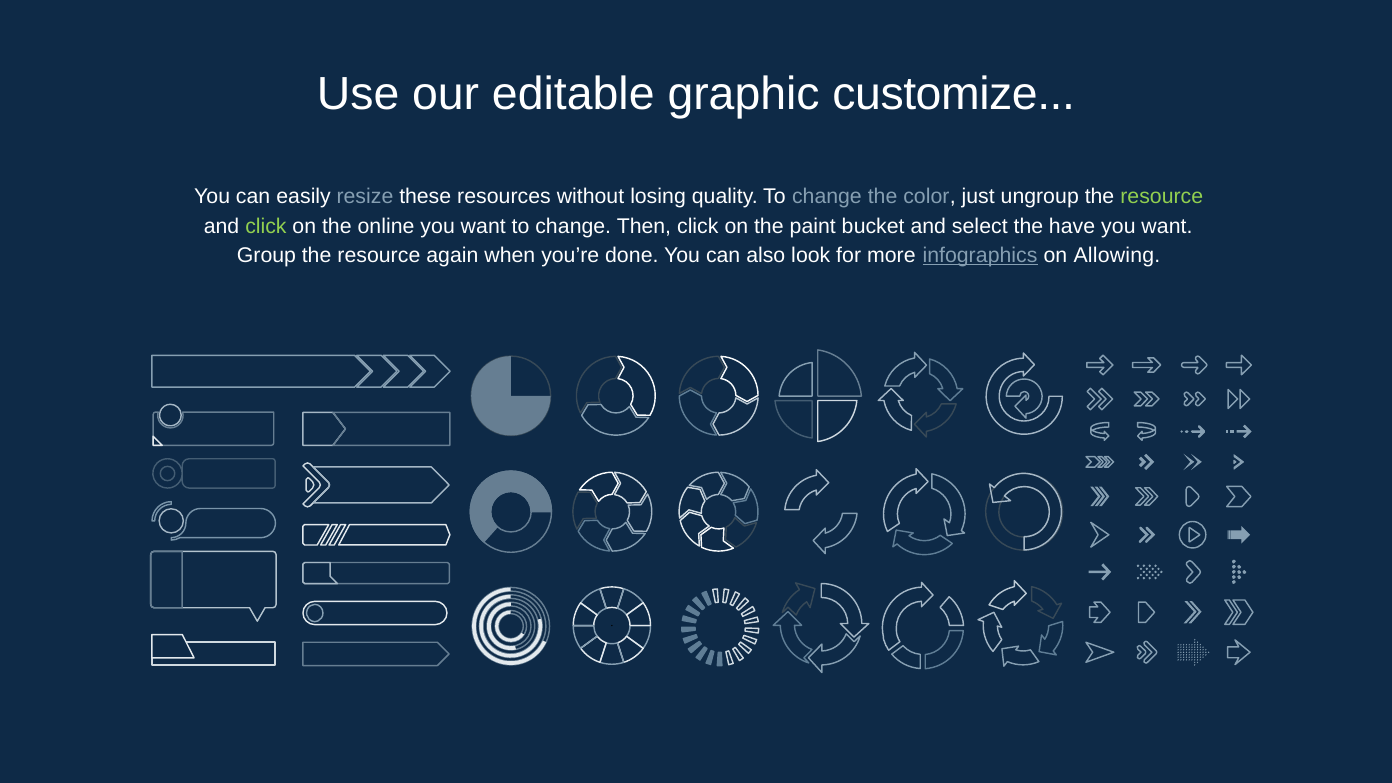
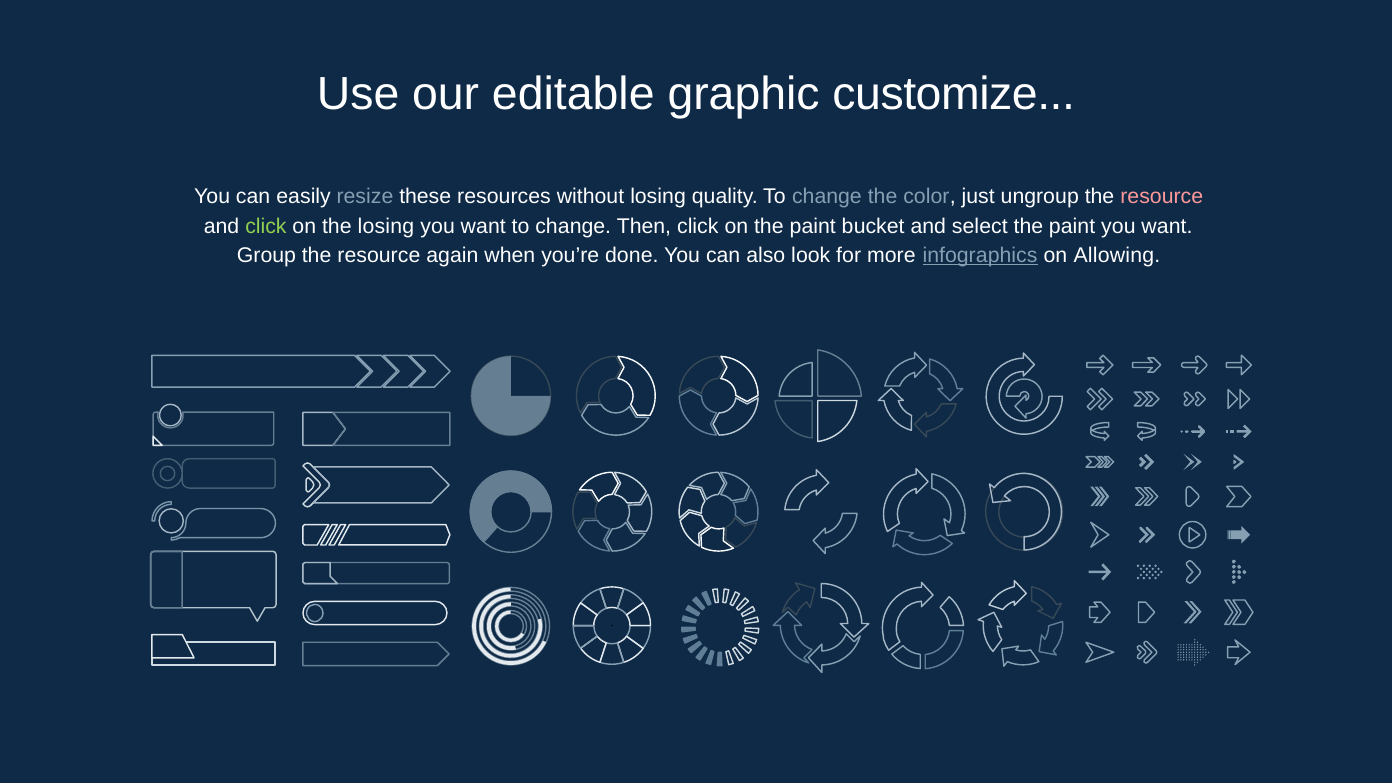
resource at (1162, 197) colour: light green -> pink
the online: online -> losing
select the have: have -> paint
